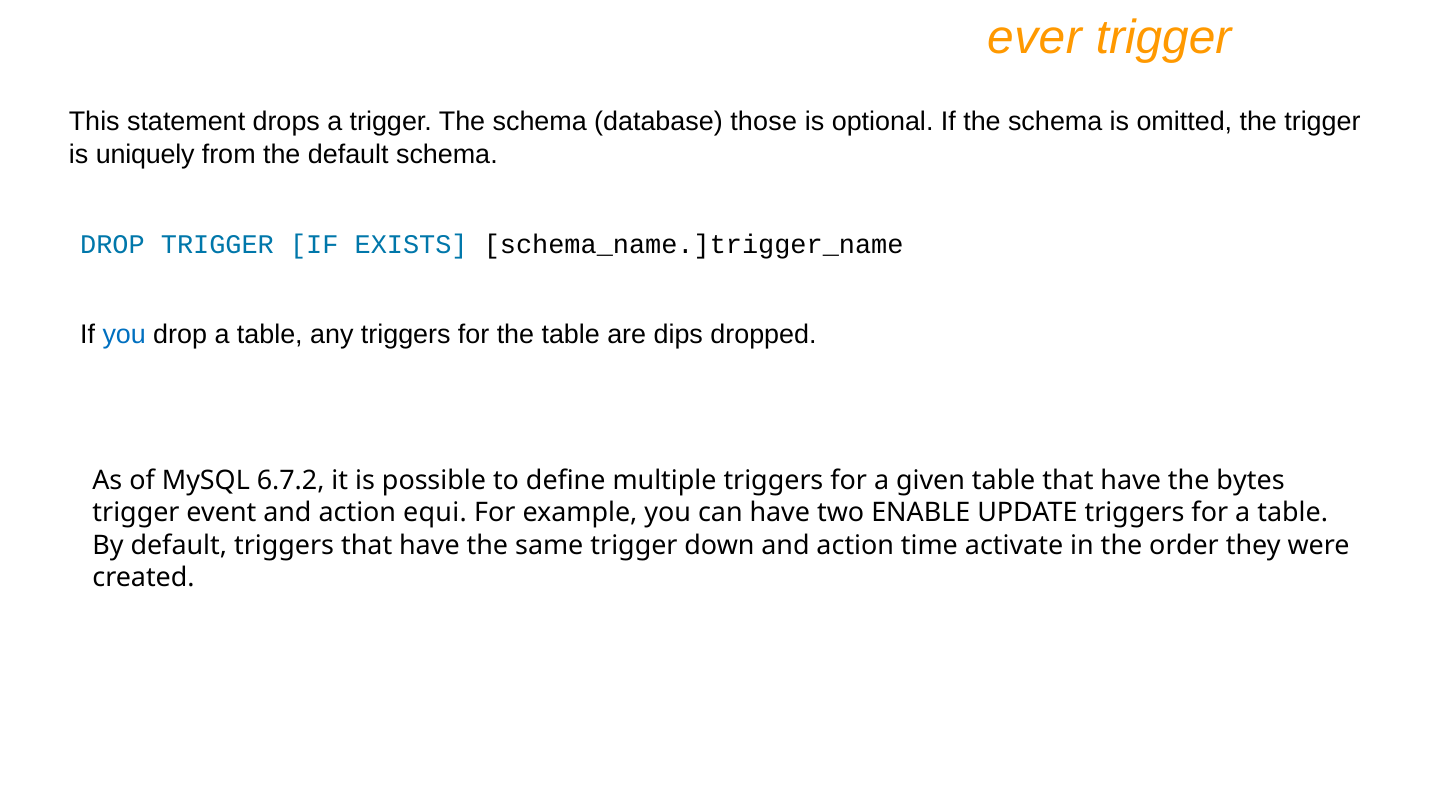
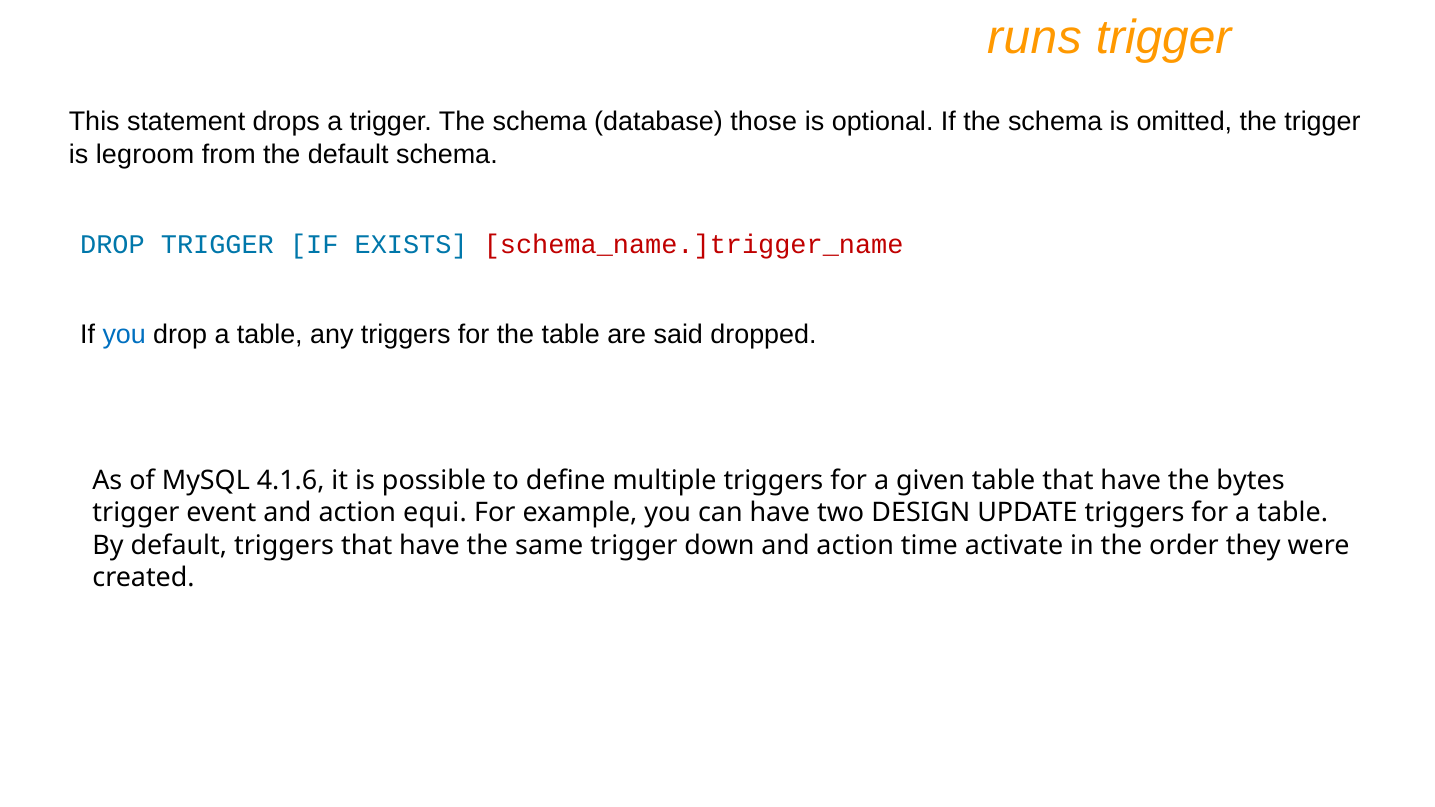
ever: ever -> runs
uniquely: uniquely -> legroom
schema_name.]trigger_name colour: black -> red
dips: dips -> said
6.7.2: 6.7.2 -> 4.1.6
ENABLE: ENABLE -> DESIGN
